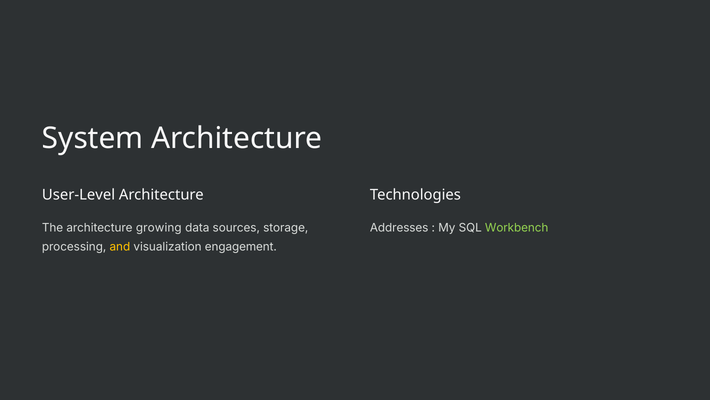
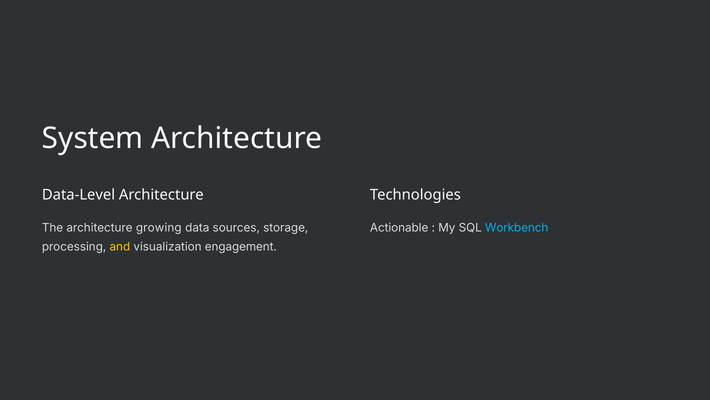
User-Level: User-Level -> Data-Level
Addresses: Addresses -> Actionable
Workbench colour: light green -> light blue
